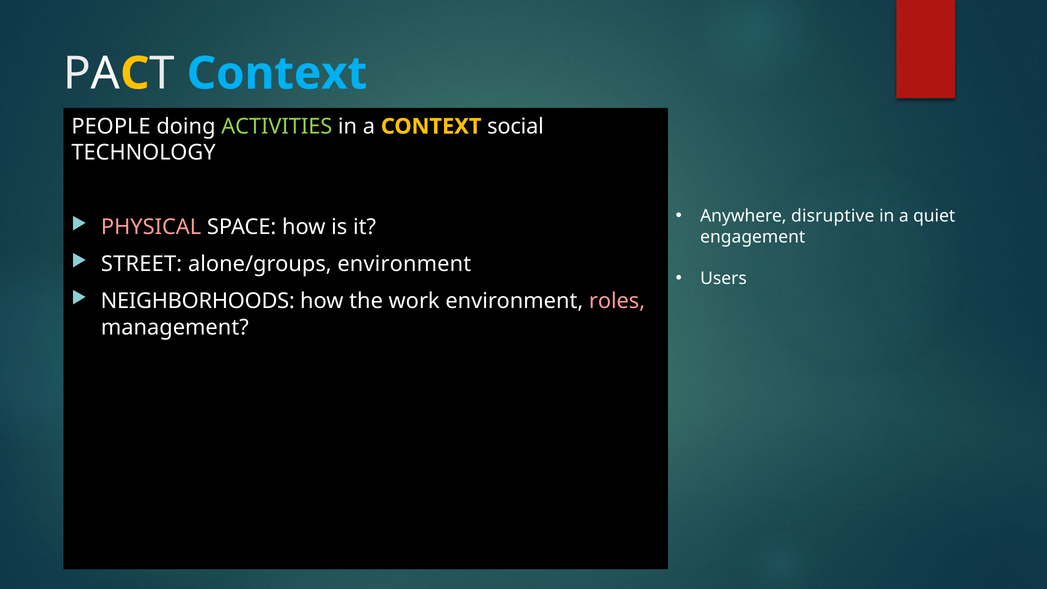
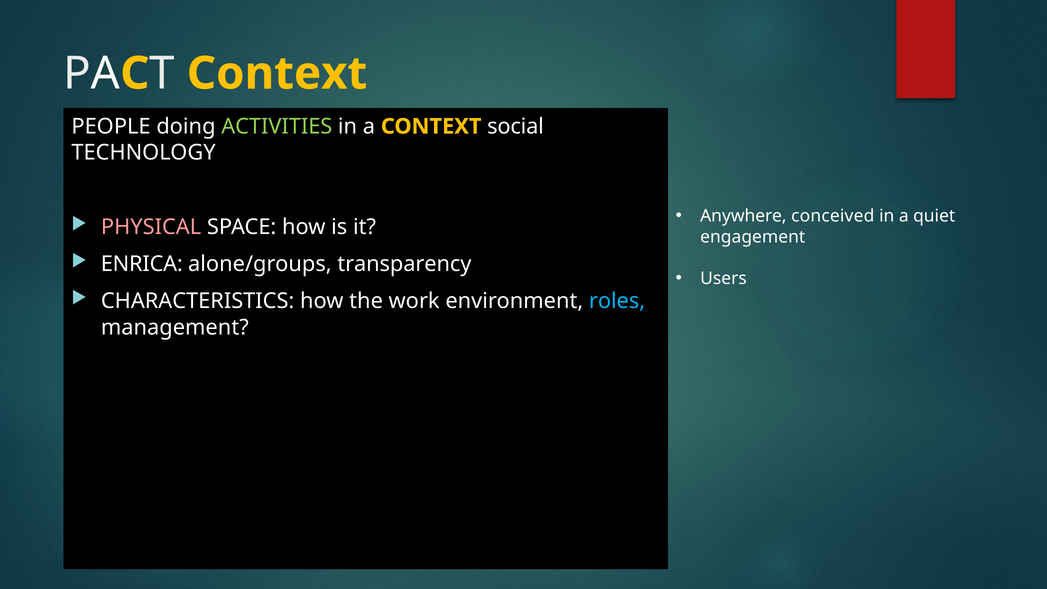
Context at (277, 74) colour: light blue -> yellow
disruptive: disruptive -> conceived
STREET: STREET -> ENRICA
alone/groups environment: environment -> transparency
NEIGHBORHOODS: NEIGHBORHOODS -> CHARACTERISTICS
roles colour: pink -> light blue
